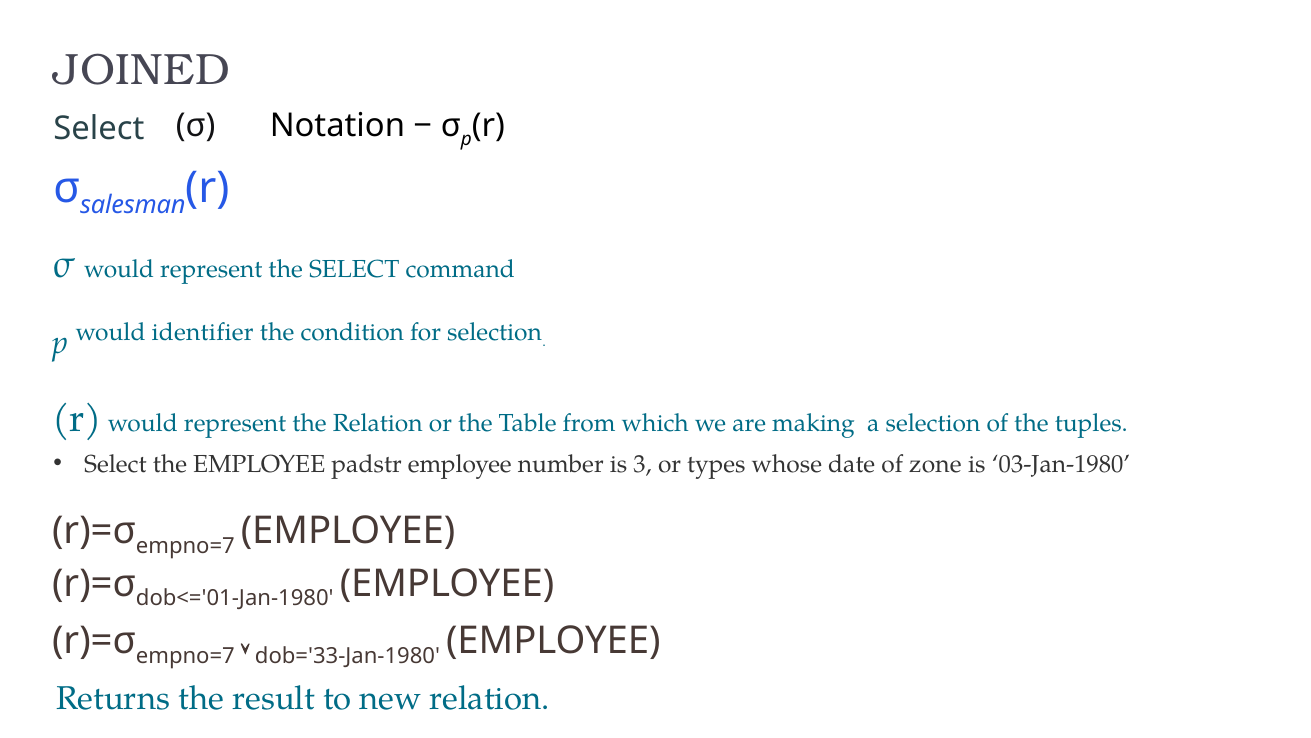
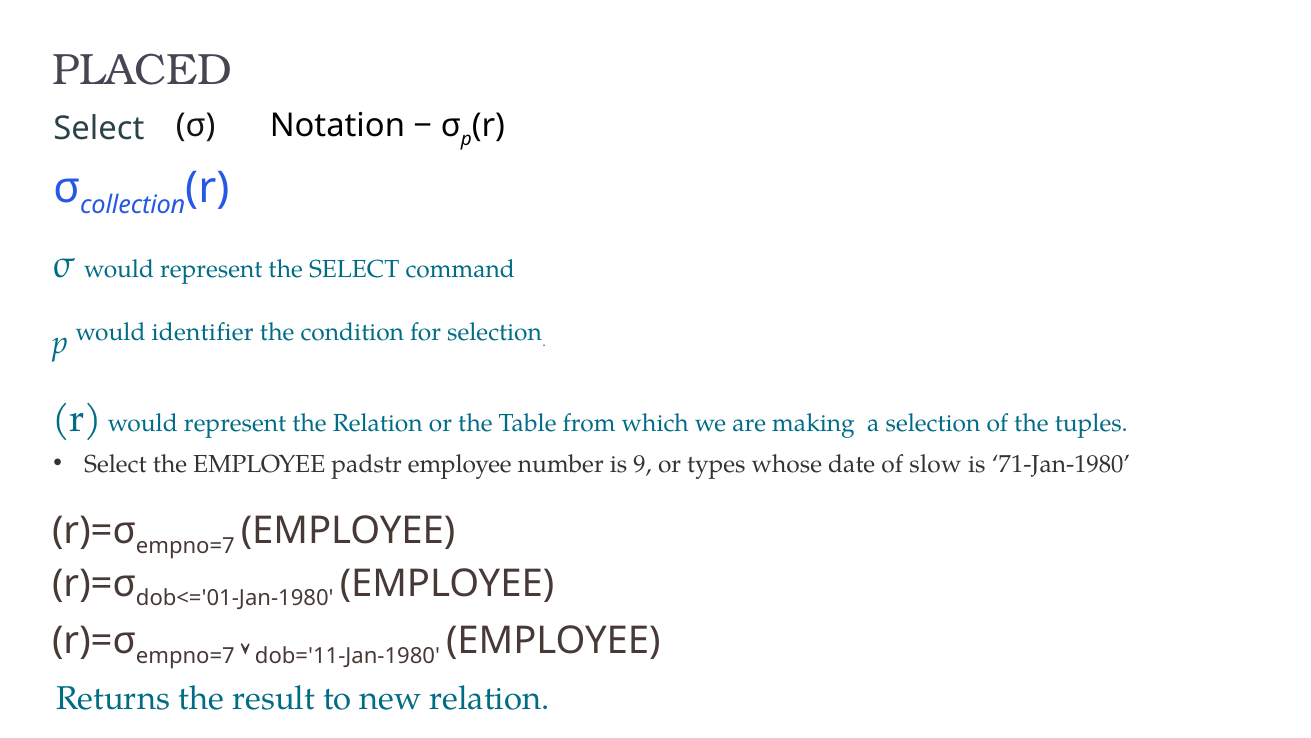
JOINED: JOINED -> PLACED
salesman: salesman -> collection
3: 3 -> 9
zone: zone -> slow
03-Jan-1980: 03-Jan-1980 -> 71-Jan-1980
dob='33-Jan-1980: dob='33-Jan-1980 -> dob='11-Jan-1980
